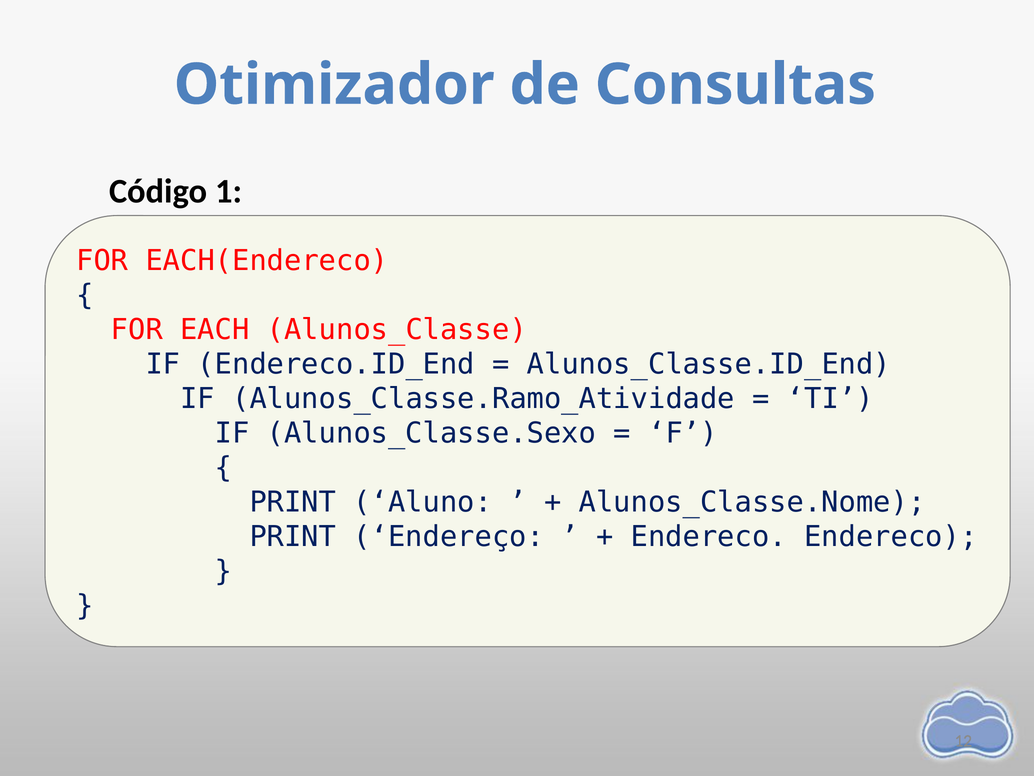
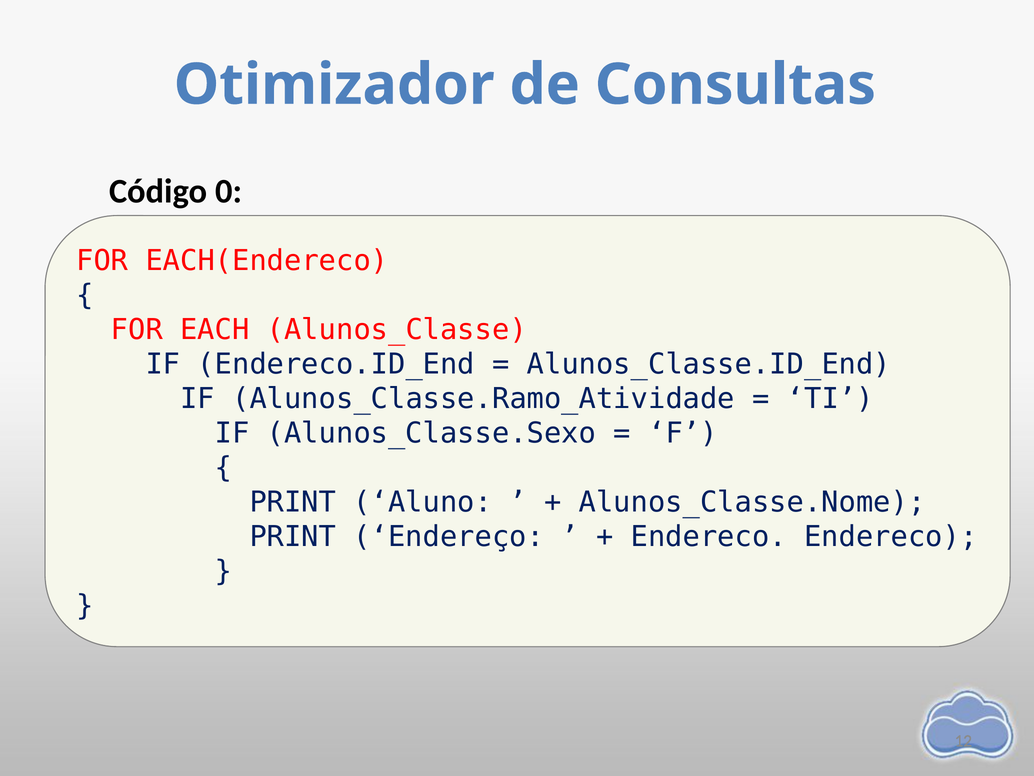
1: 1 -> 0
